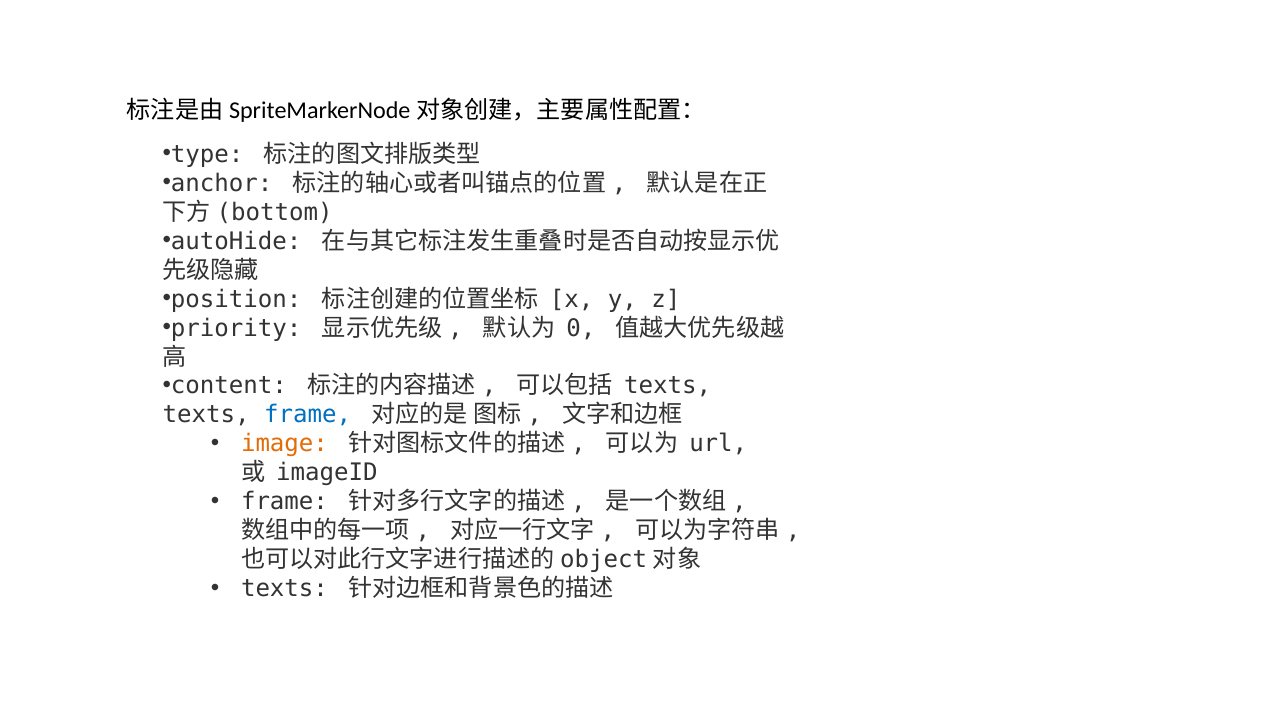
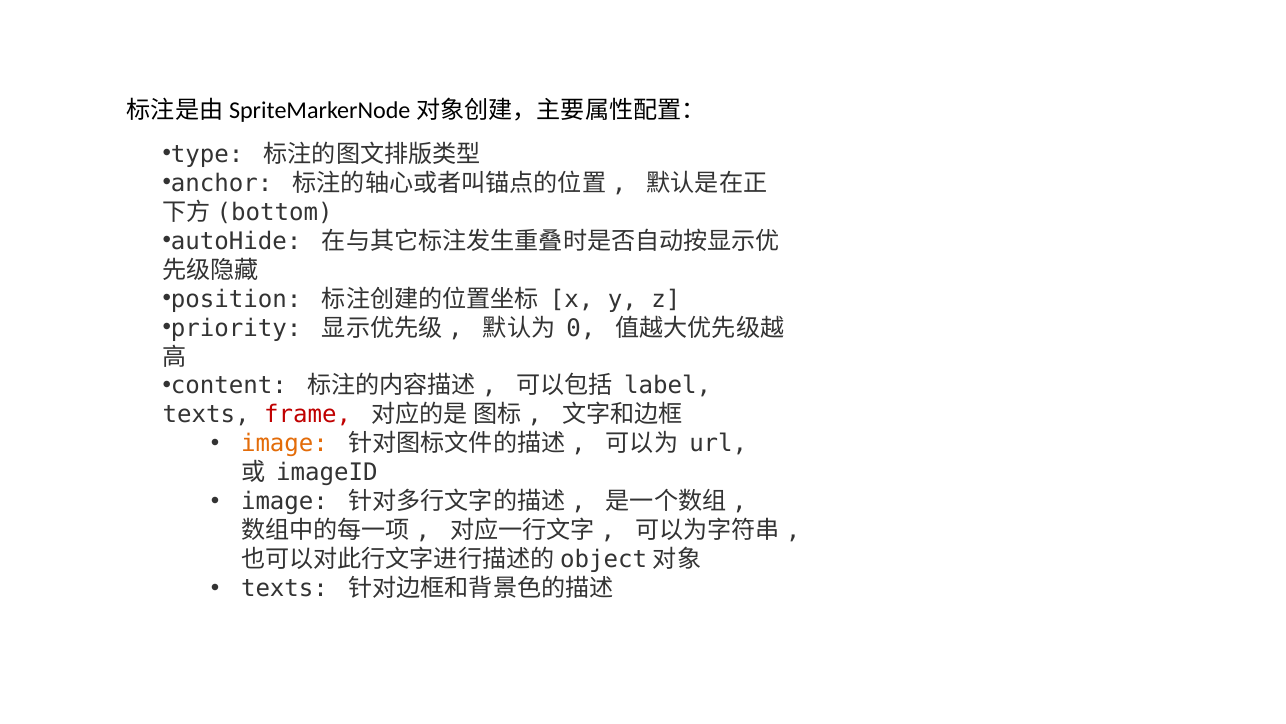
texts at (668, 386): texts -> label
frame at (308, 415) colour: blue -> red
frame at (285, 501): frame -> image
